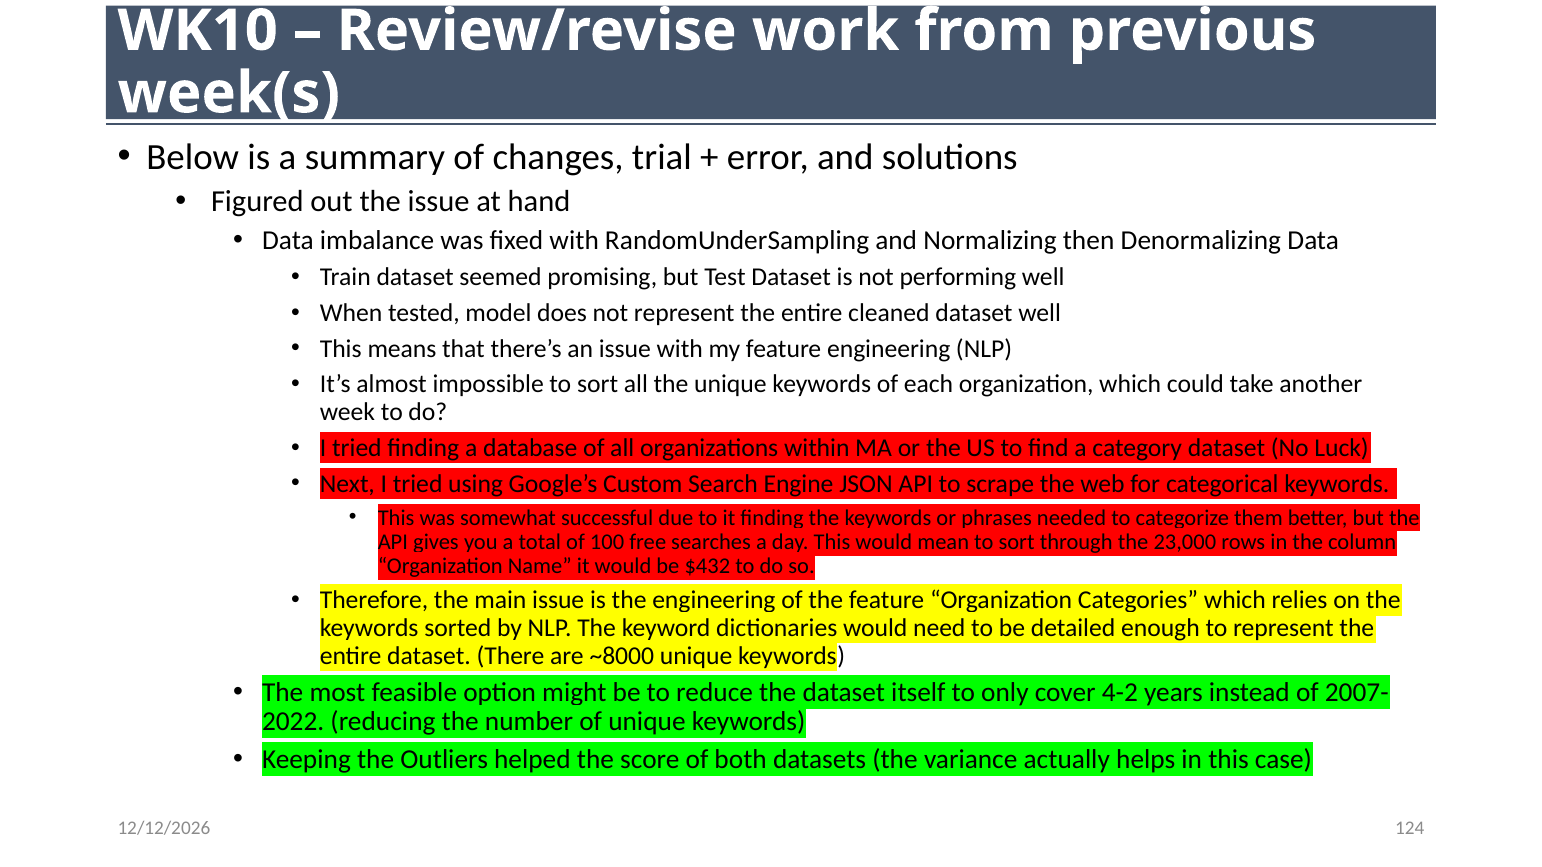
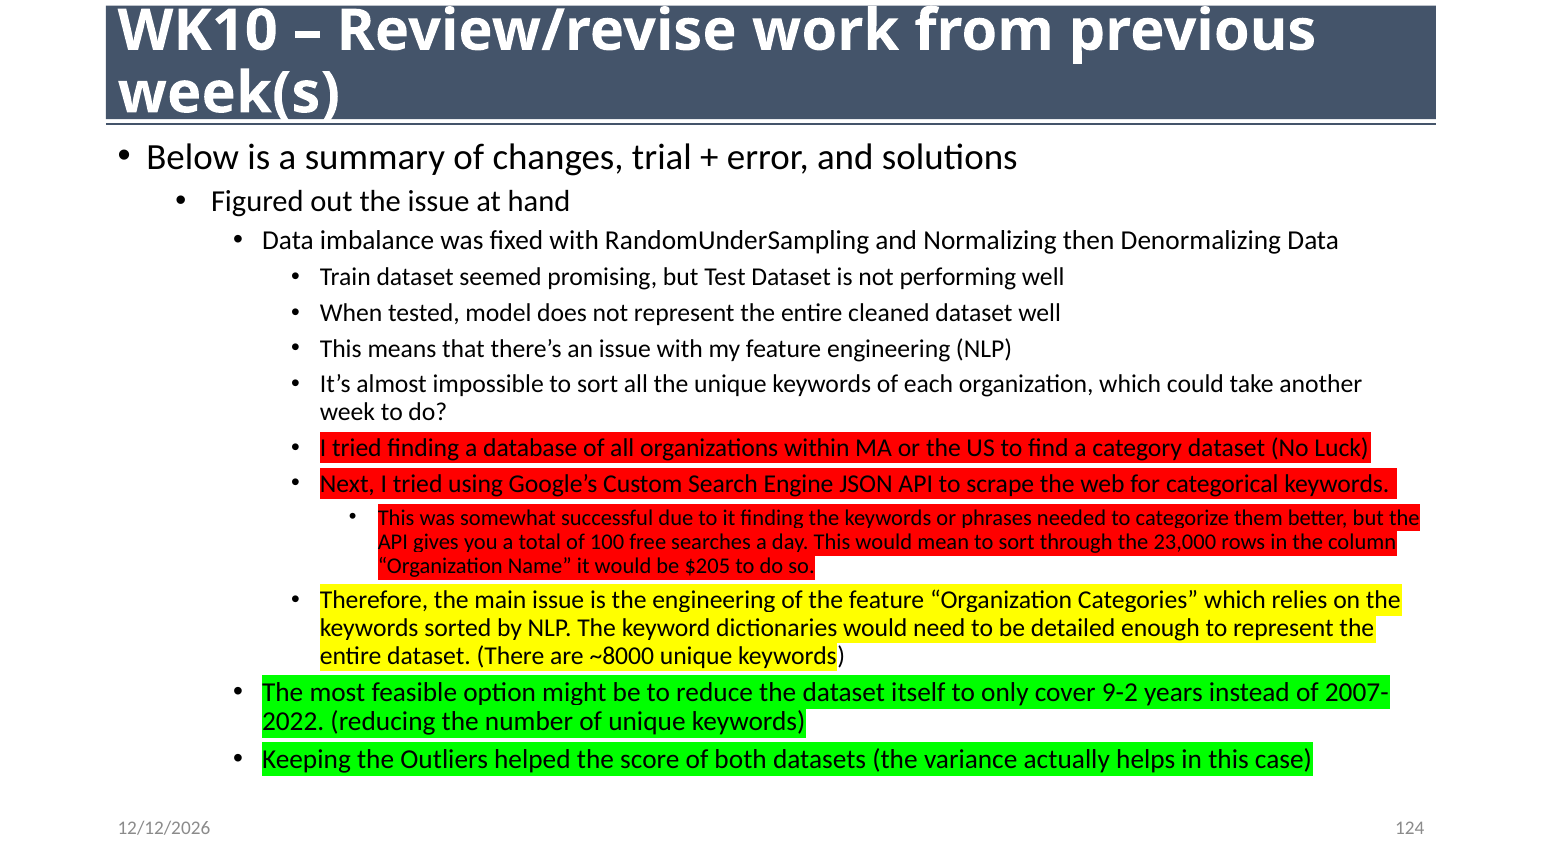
$432: $432 -> $205
4-2: 4-2 -> 9-2
